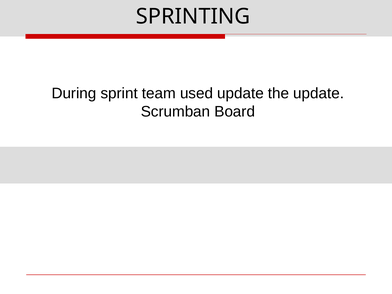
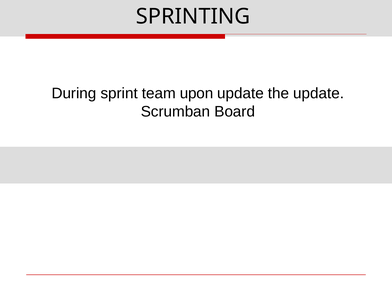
used: used -> upon
